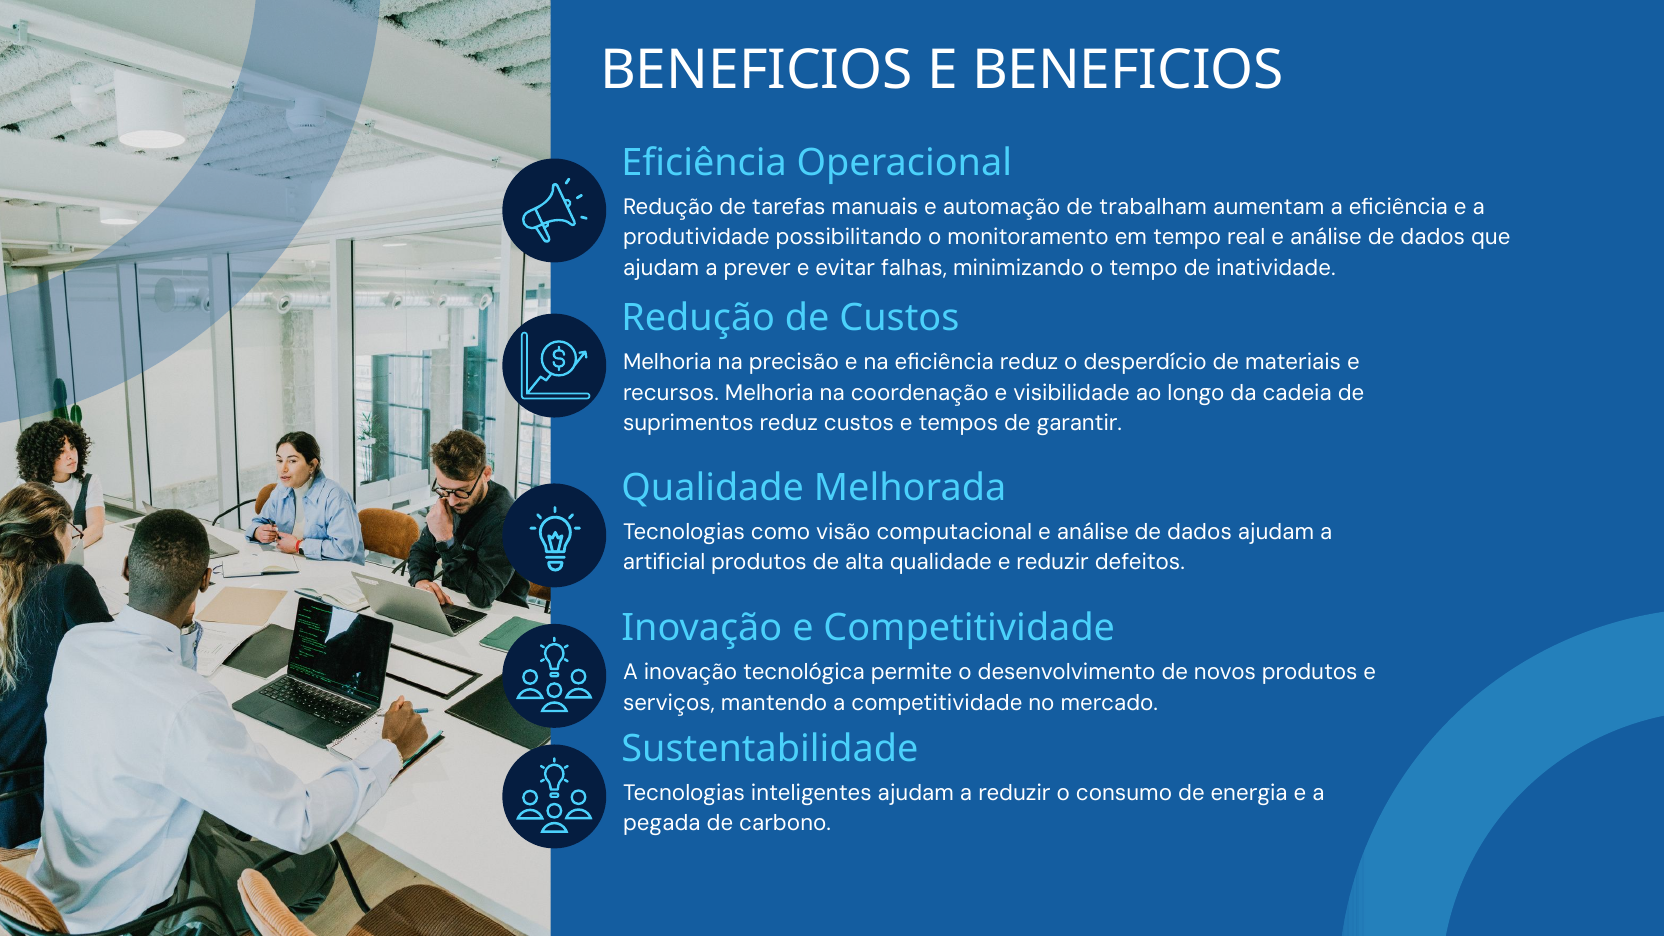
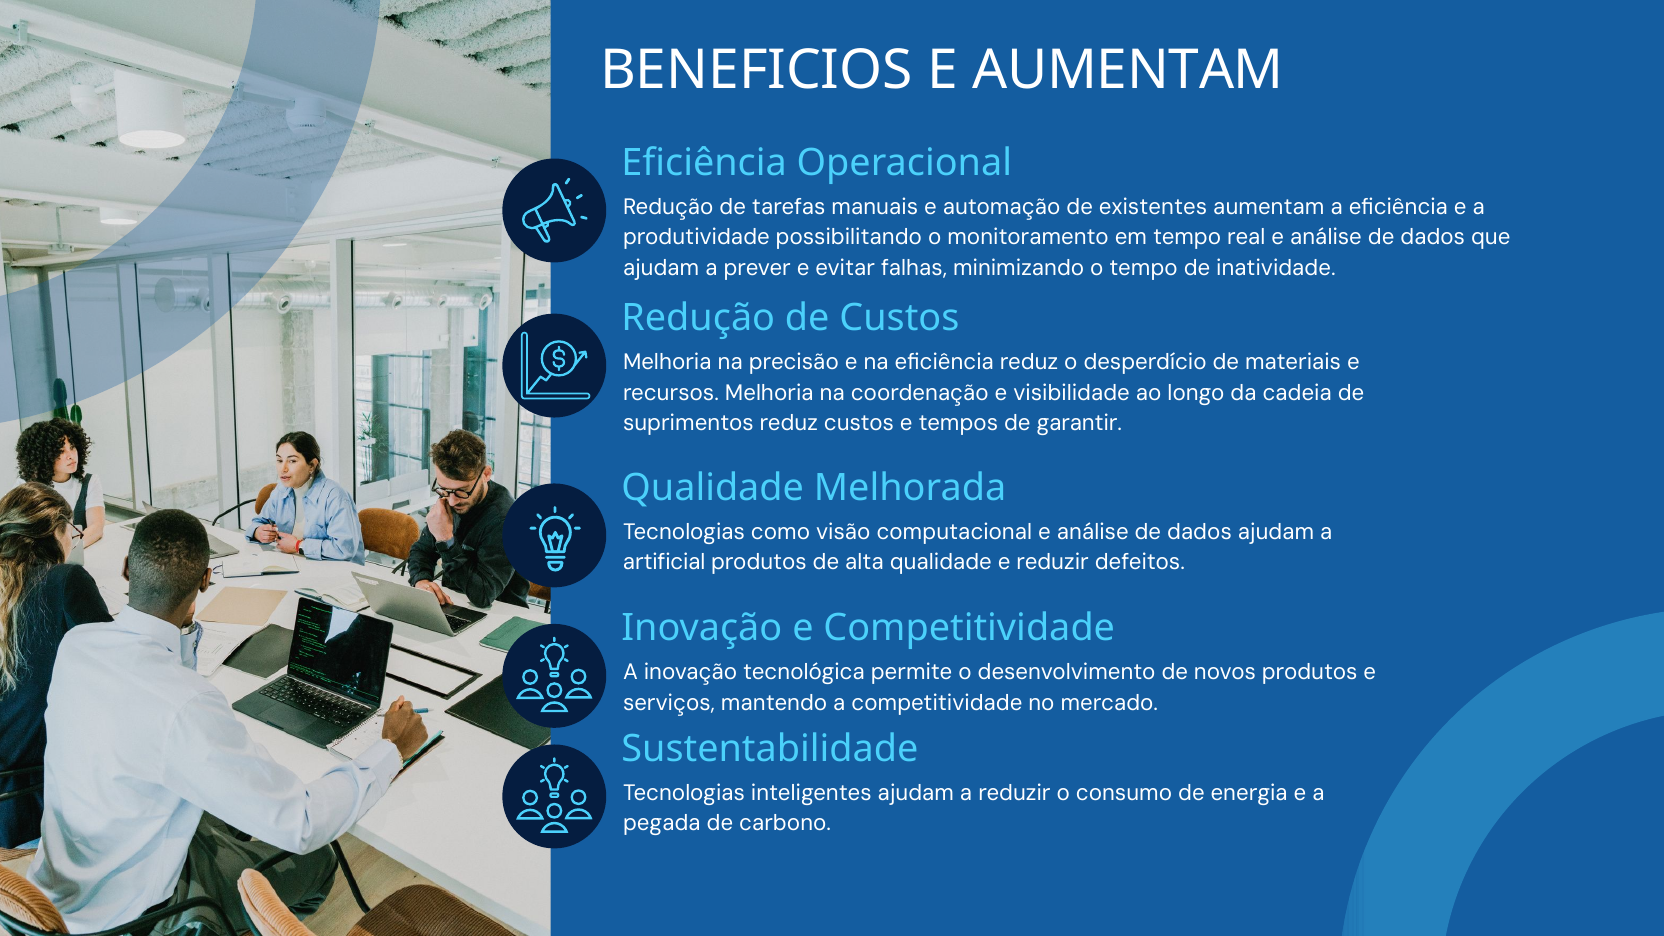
E BENEFICIOS: BENEFICIOS -> AUMENTAM
trabalham: trabalham -> existentes
